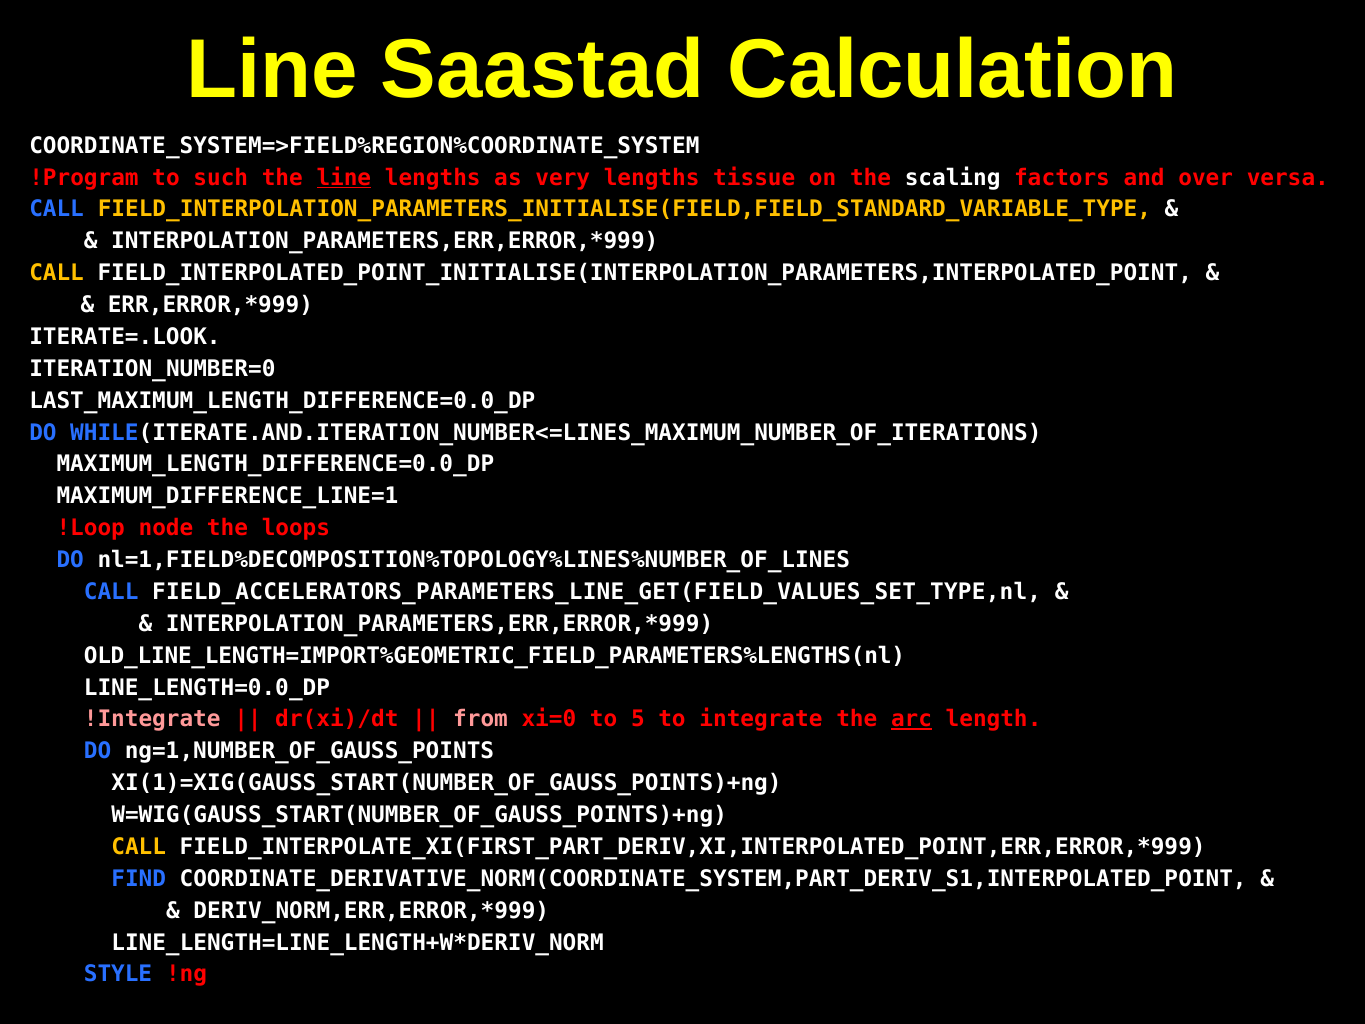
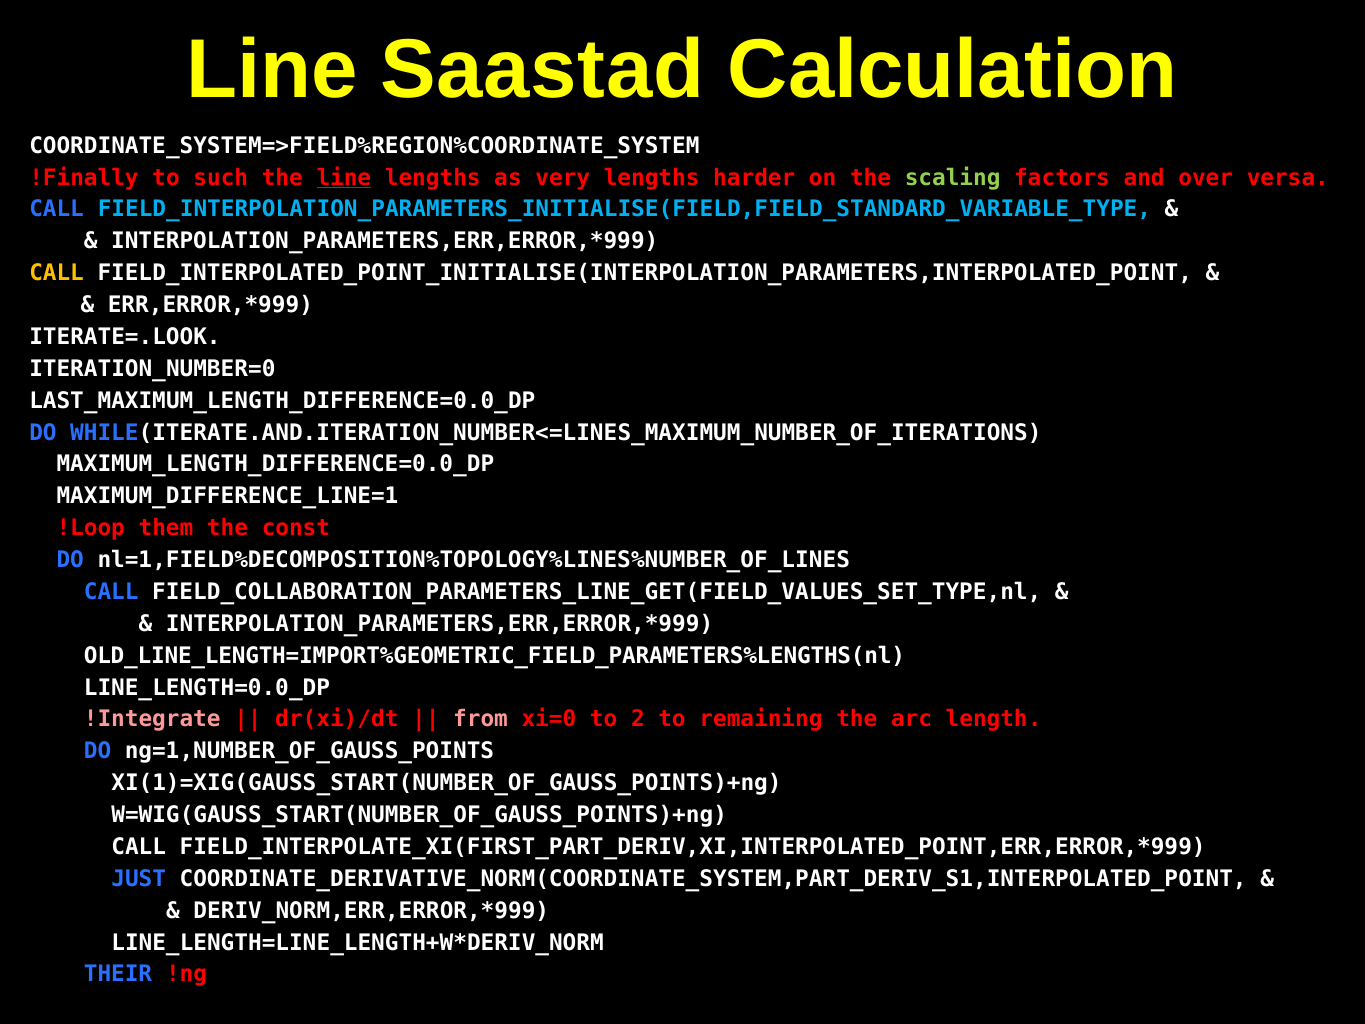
!Program: !Program -> !Finally
tissue: tissue -> harder
scaling colour: white -> light green
FIELD_INTERPOLATION_PARAMETERS_INITIALISE(FIELD,FIELD_STANDARD_VARIABLE_TYPE colour: yellow -> light blue
node: node -> them
loops: loops -> const
FIELD_ACCELERATORS_PARAMETERS_LINE_GET(FIELD_VALUES_SET_TYPE,nl: FIELD_ACCELERATORS_PARAMETERS_LINE_GET(FIELD_VALUES_SET_TYPE,nl -> FIELD_COLLABORATION_PARAMETERS_LINE_GET(FIELD_VALUES_SET_TYPE,nl
5: 5 -> 2
integrate: integrate -> remaining
arc underline: present -> none
CALL at (139, 847) colour: yellow -> white
FIND: FIND -> JUST
STYLE: STYLE -> THEIR
